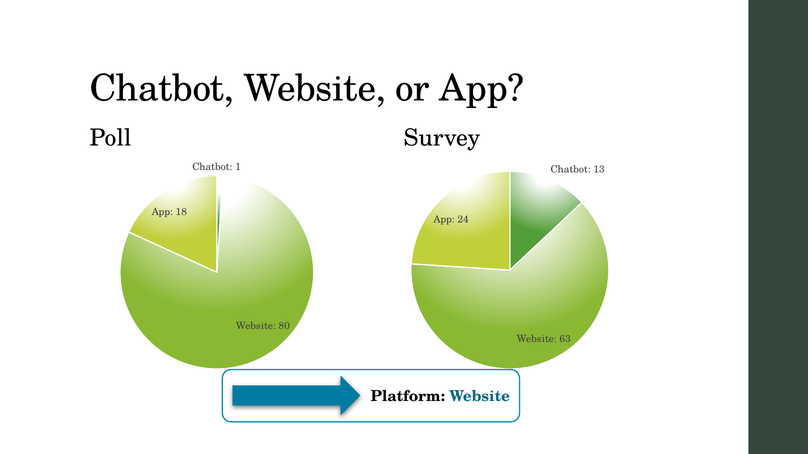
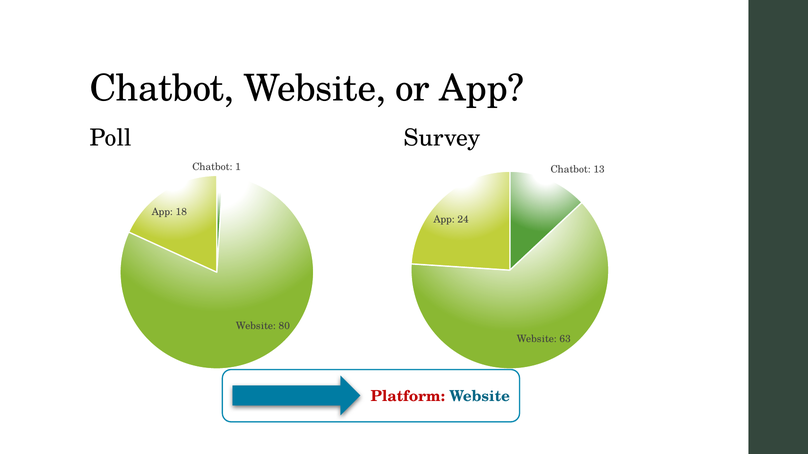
Platform colour: black -> red
